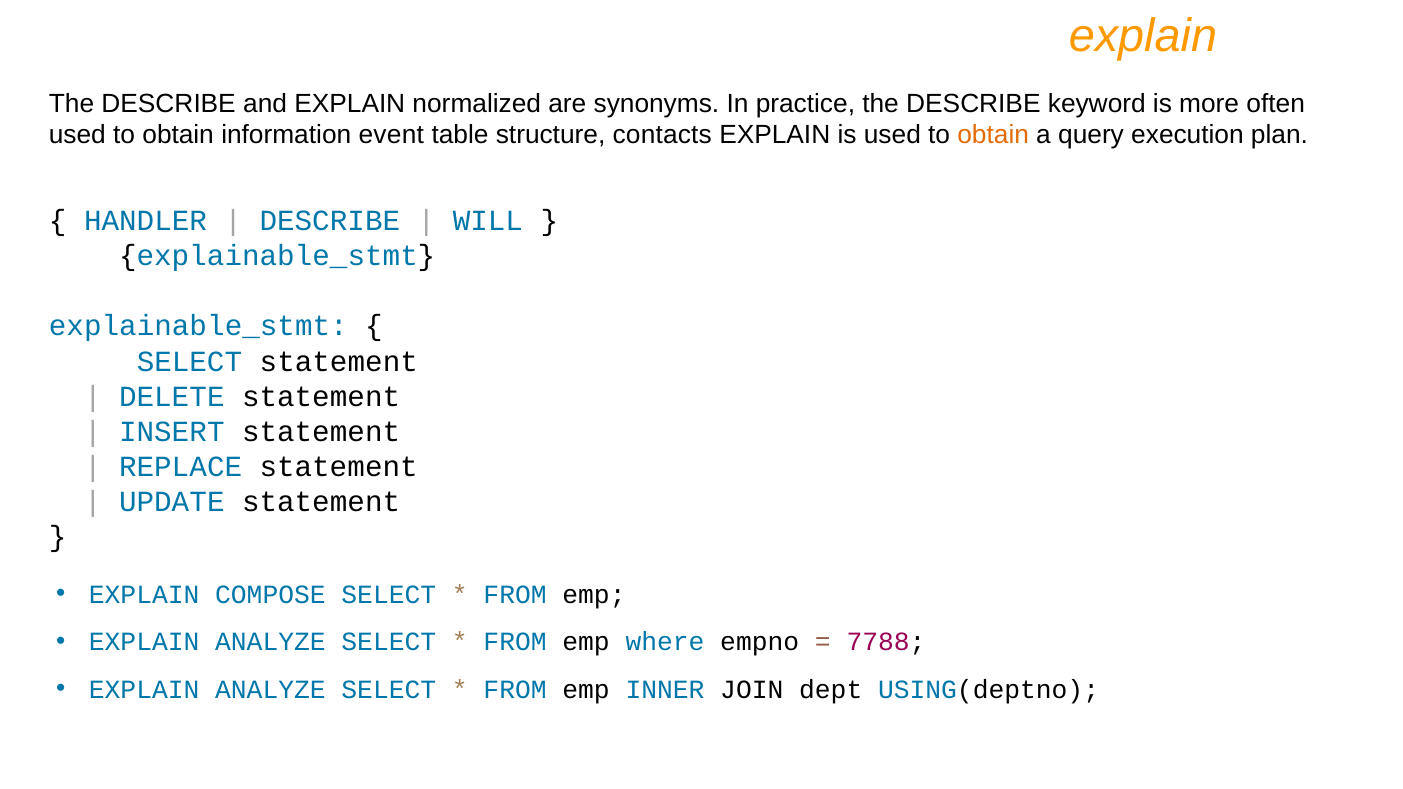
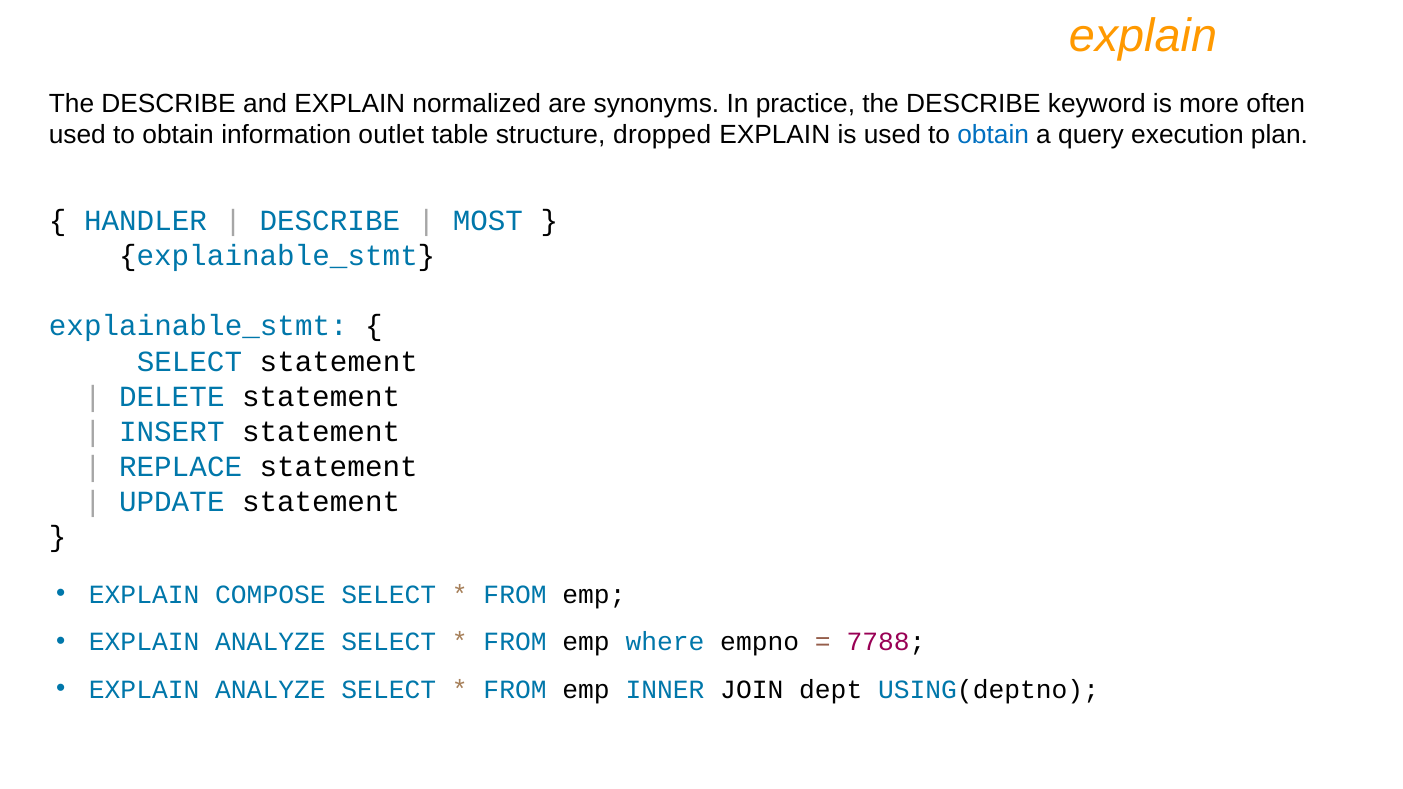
event: event -> outlet
contacts: contacts -> dropped
obtain at (993, 135) colour: orange -> blue
WILL: WILL -> MOST
